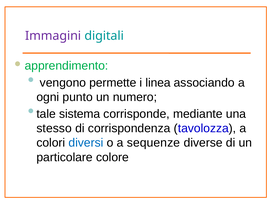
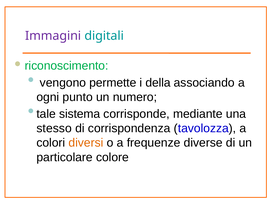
apprendimento: apprendimento -> riconoscimento
linea: linea -> della
diversi colour: blue -> orange
sequenze: sequenze -> frequenze
